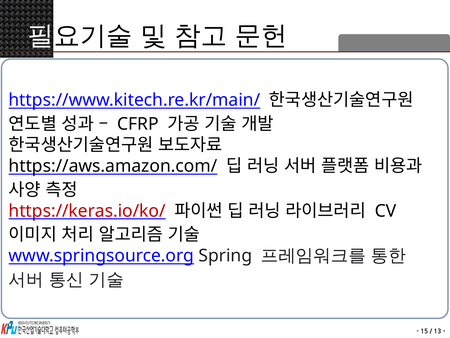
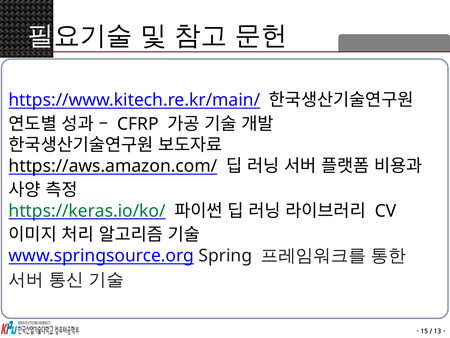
https://keras.io/ko/ colour: red -> green
